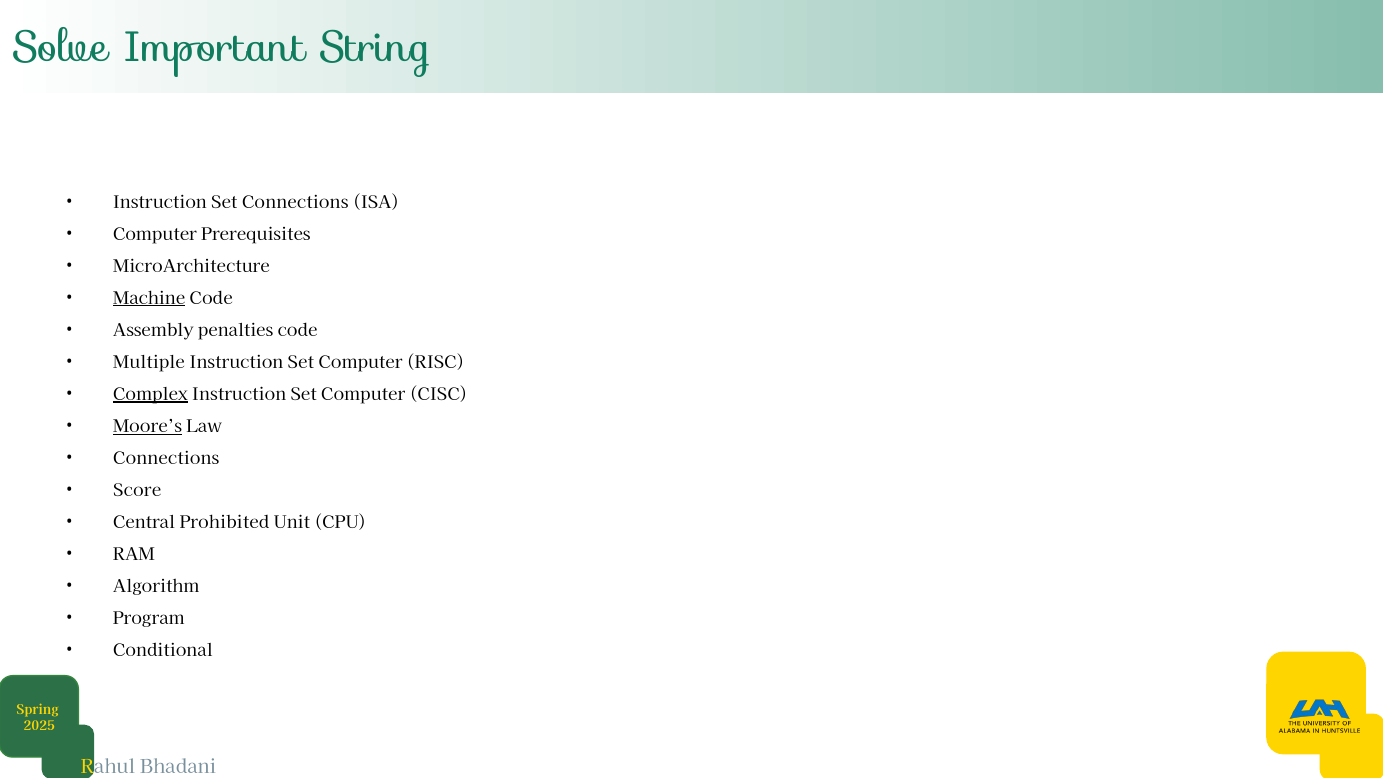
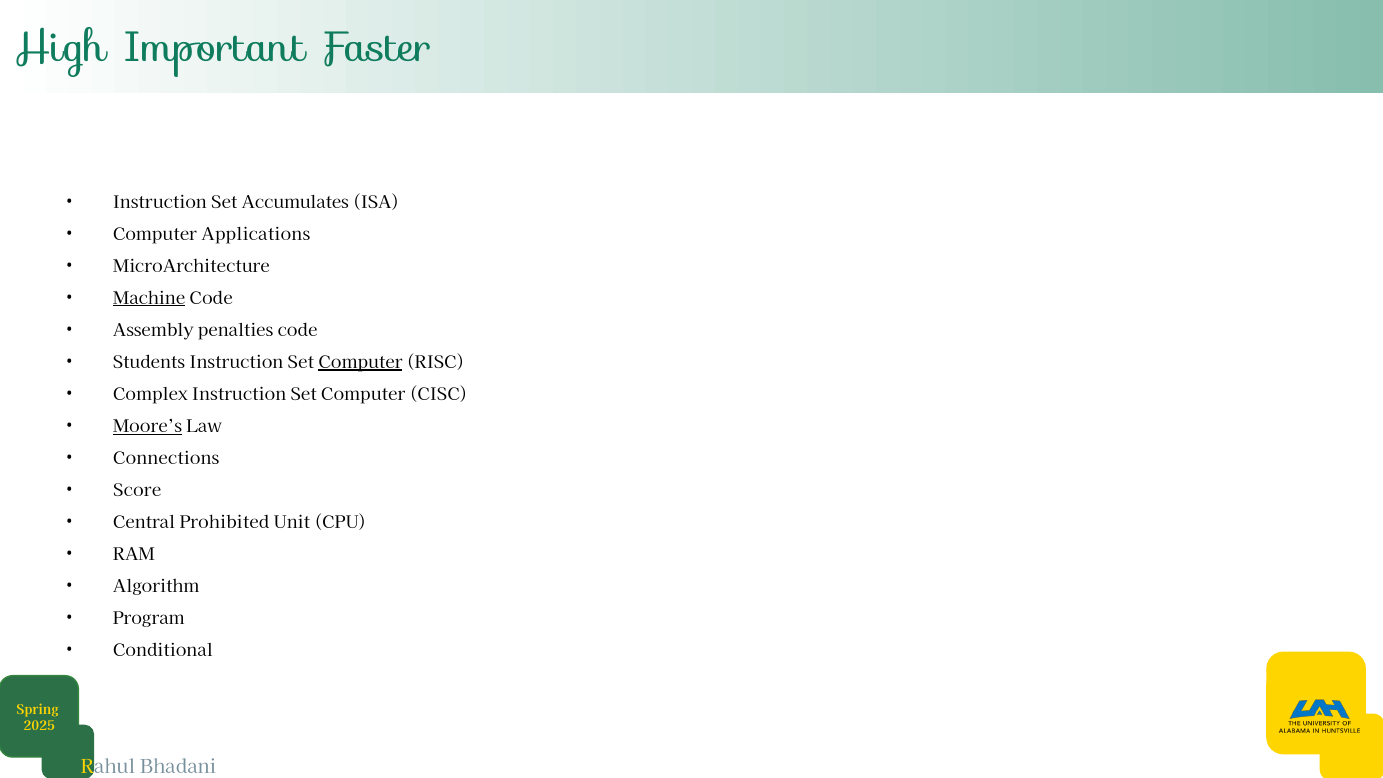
Solve: Solve -> High
String: String -> Faster
Set Connections: Connections -> Accumulates
Prerequisites: Prerequisites -> Applications
Multiple: Multiple -> Students
Computer at (360, 363) underline: none -> present
Complex underline: present -> none
